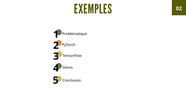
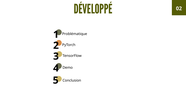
EXEMPLES: EXEMPLES -> DÉVELOPPÉ
